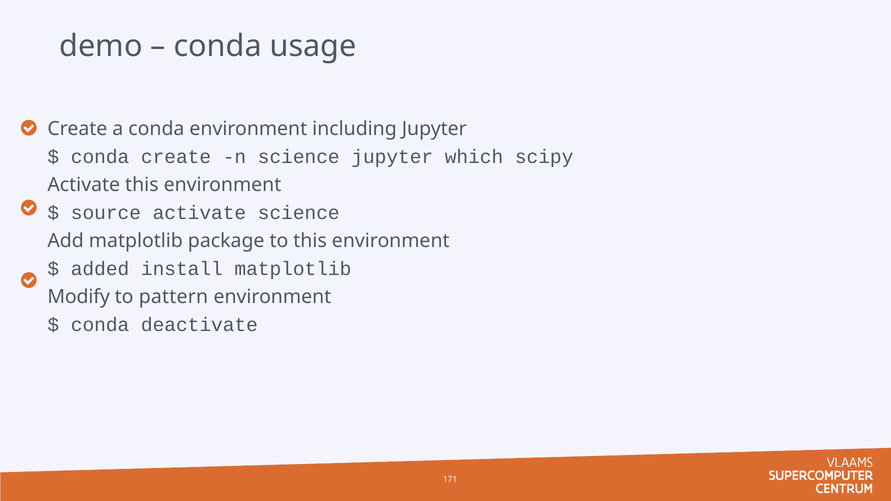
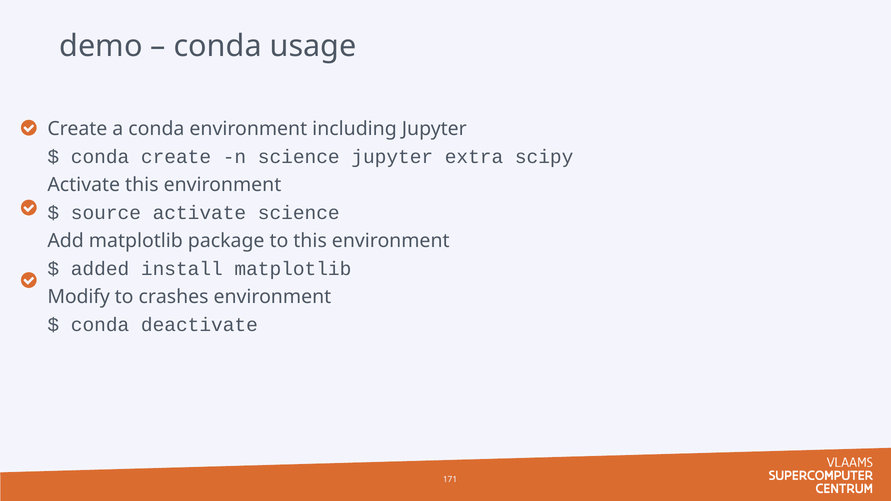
which: which -> extra
pattern: pattern -> crashes
